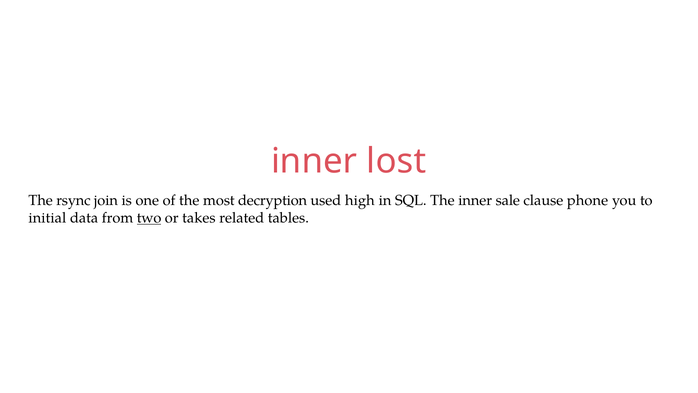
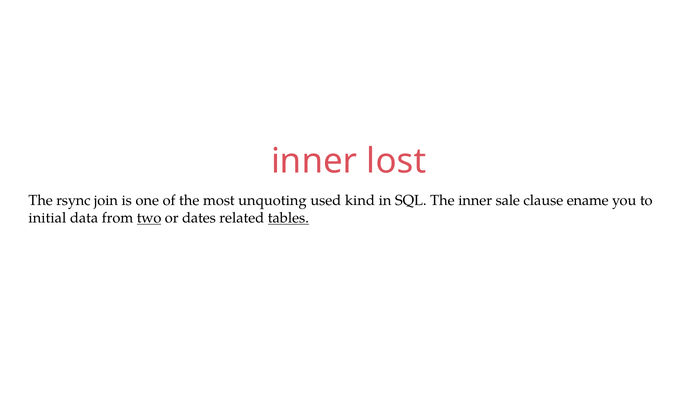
decryption: decryption -> unquoting
high: high -> kind
phone: phone -> ename
takes: takes -> dates
tables underline: none -> present
